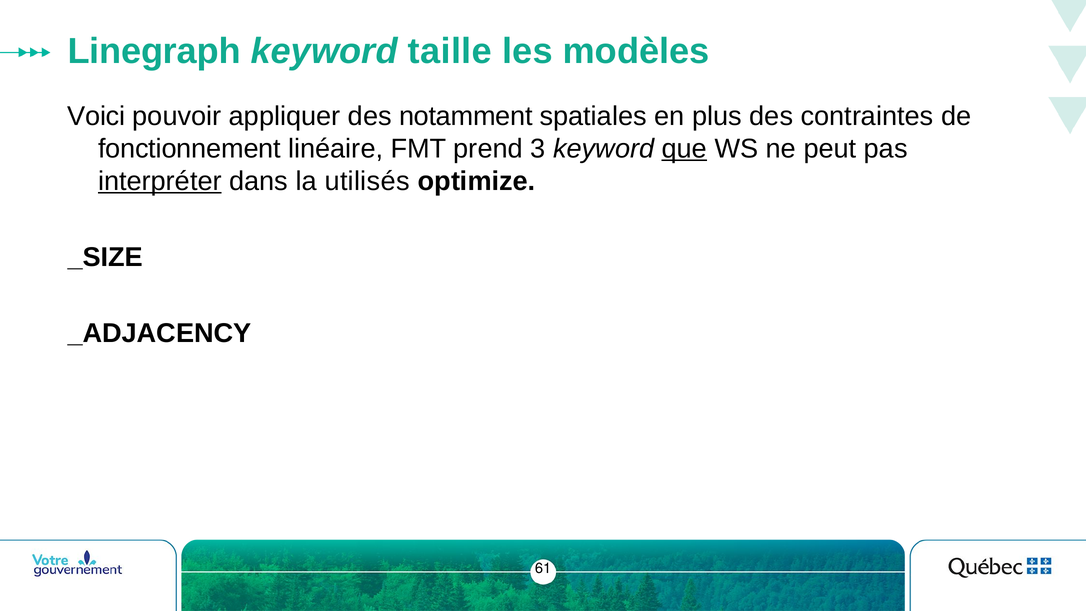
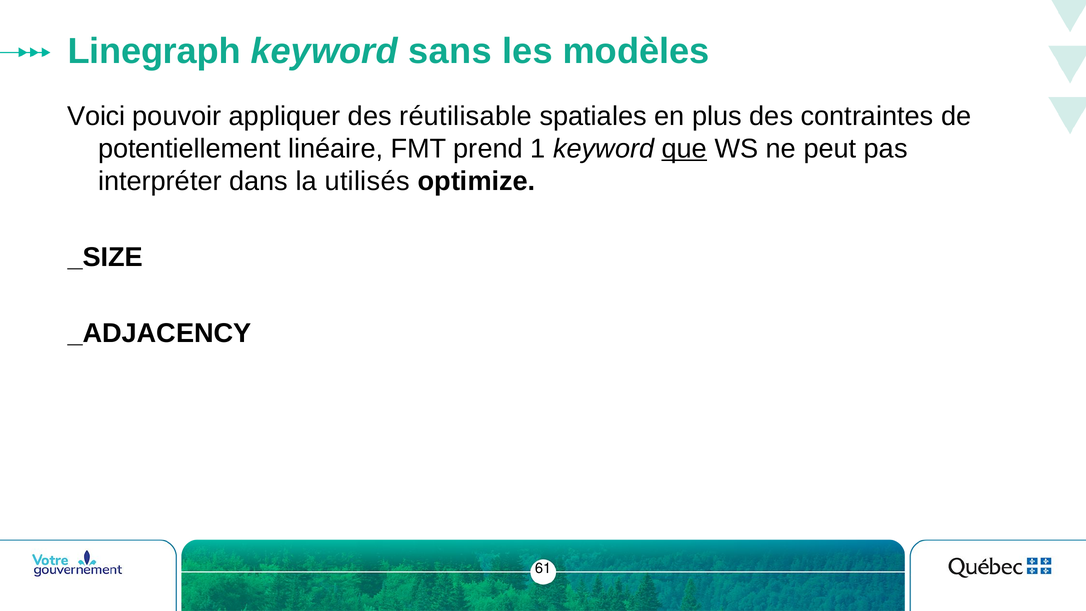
taille: taille -> sans
notamment: notamment -> réutilisable
fonctionnement: fonctionnement -> potentiellement
3: 3 -> 1
interpréter underline: present -> none
